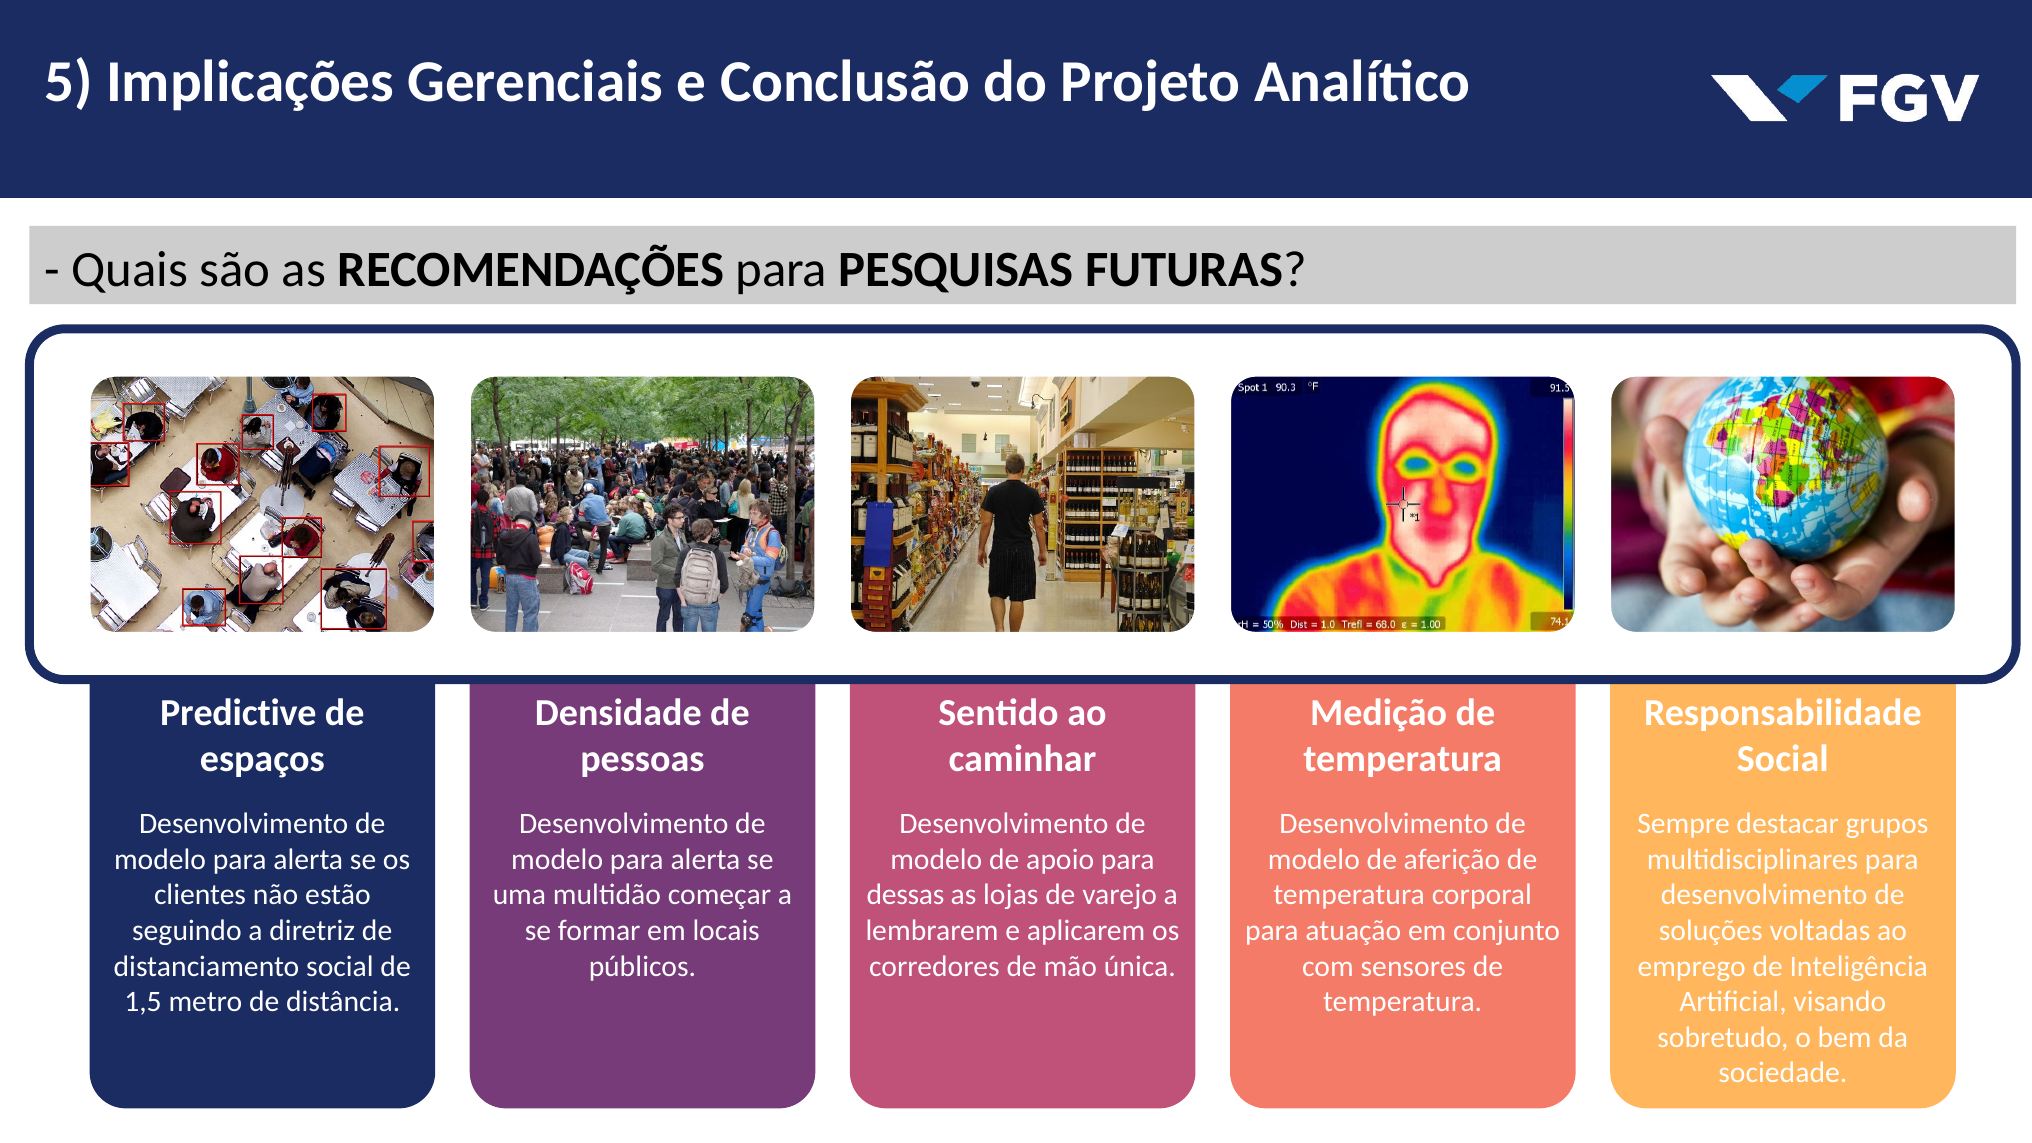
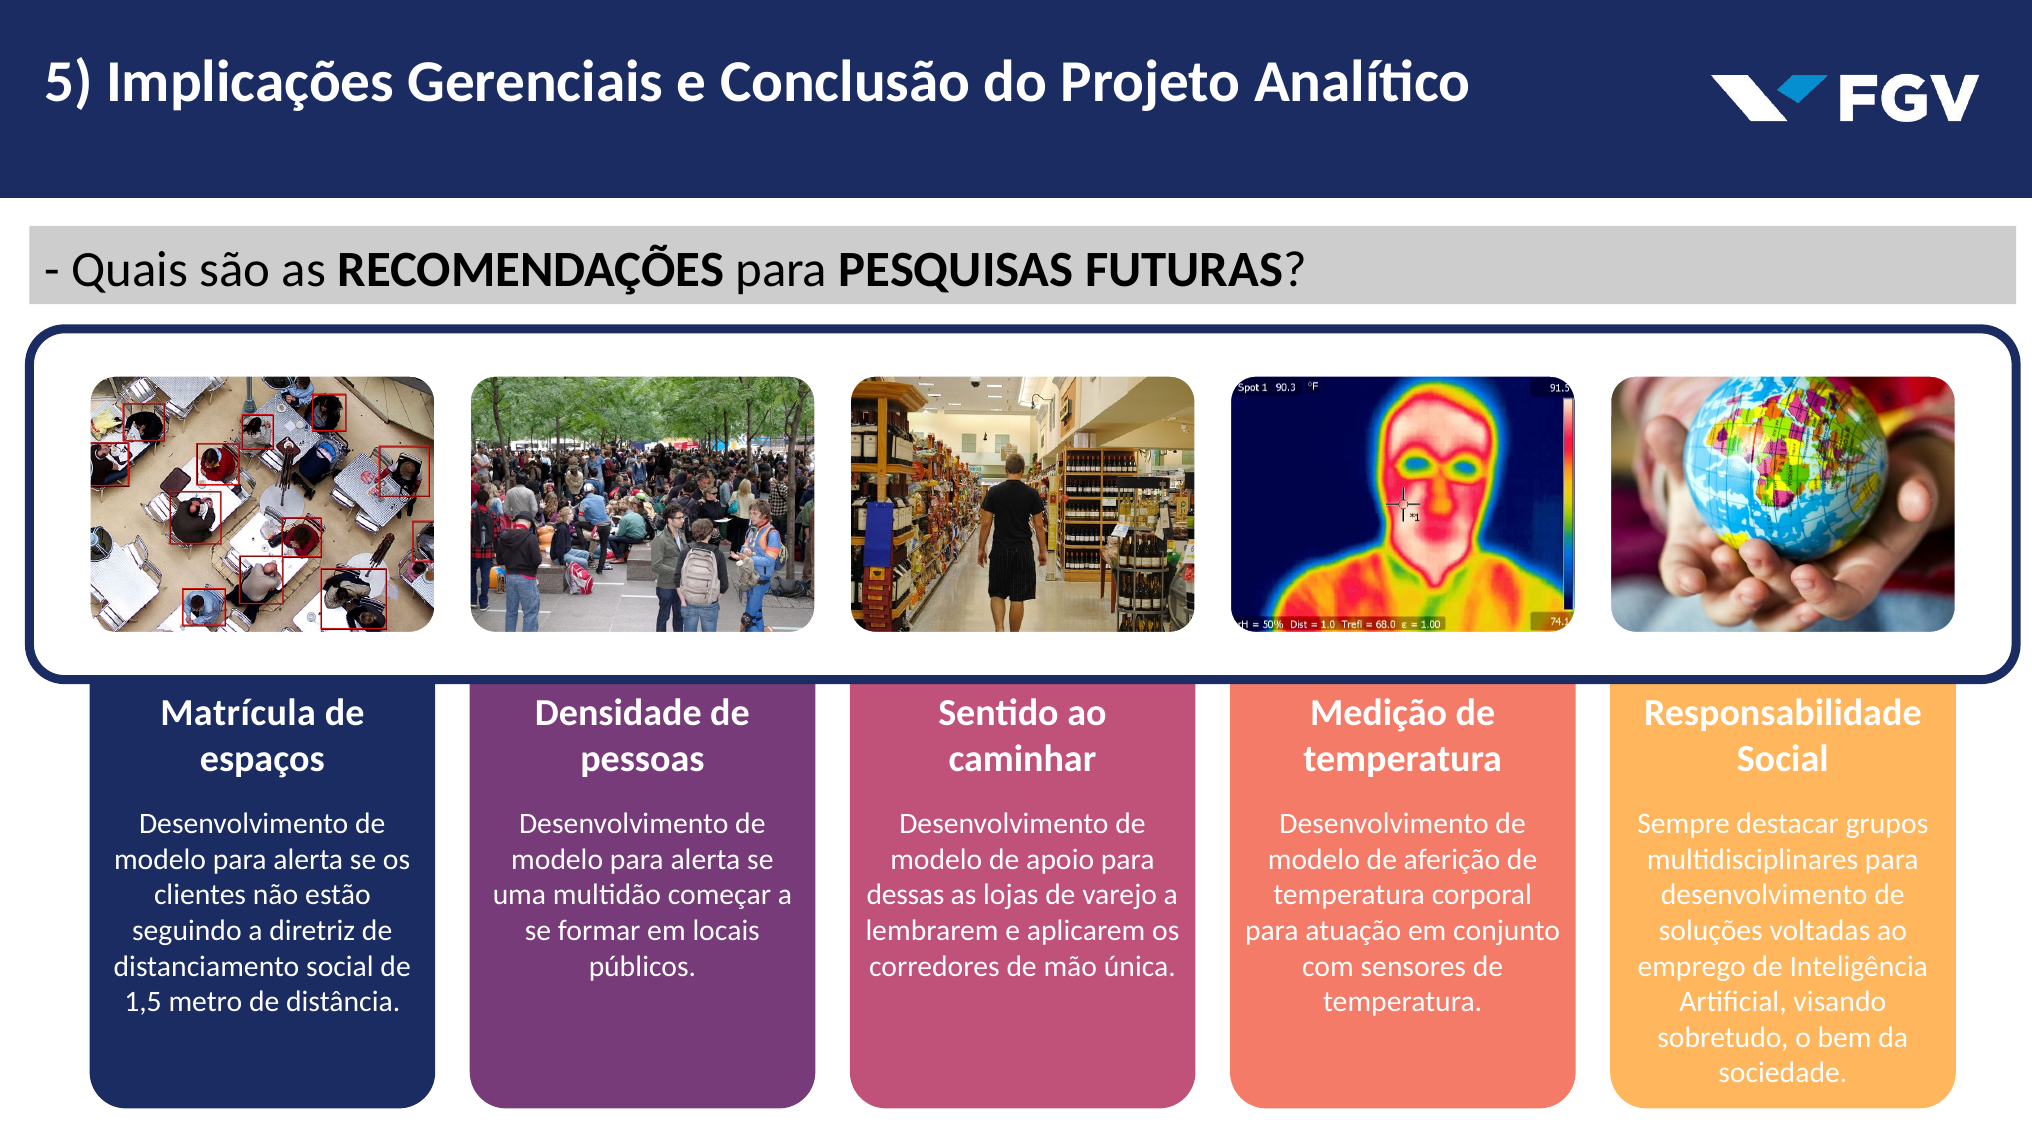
Predictive: Predictive -> Matrícula
